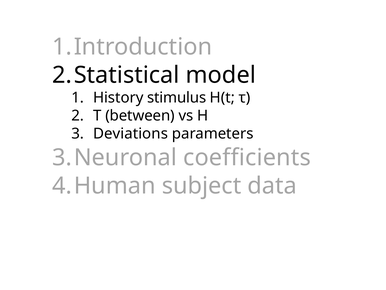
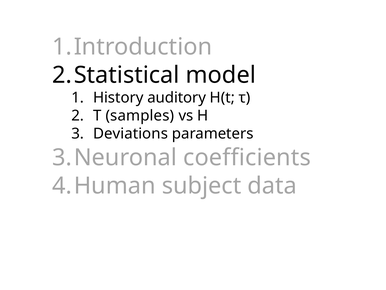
stimulus: stimulus -> auditory
between: between -> samples
